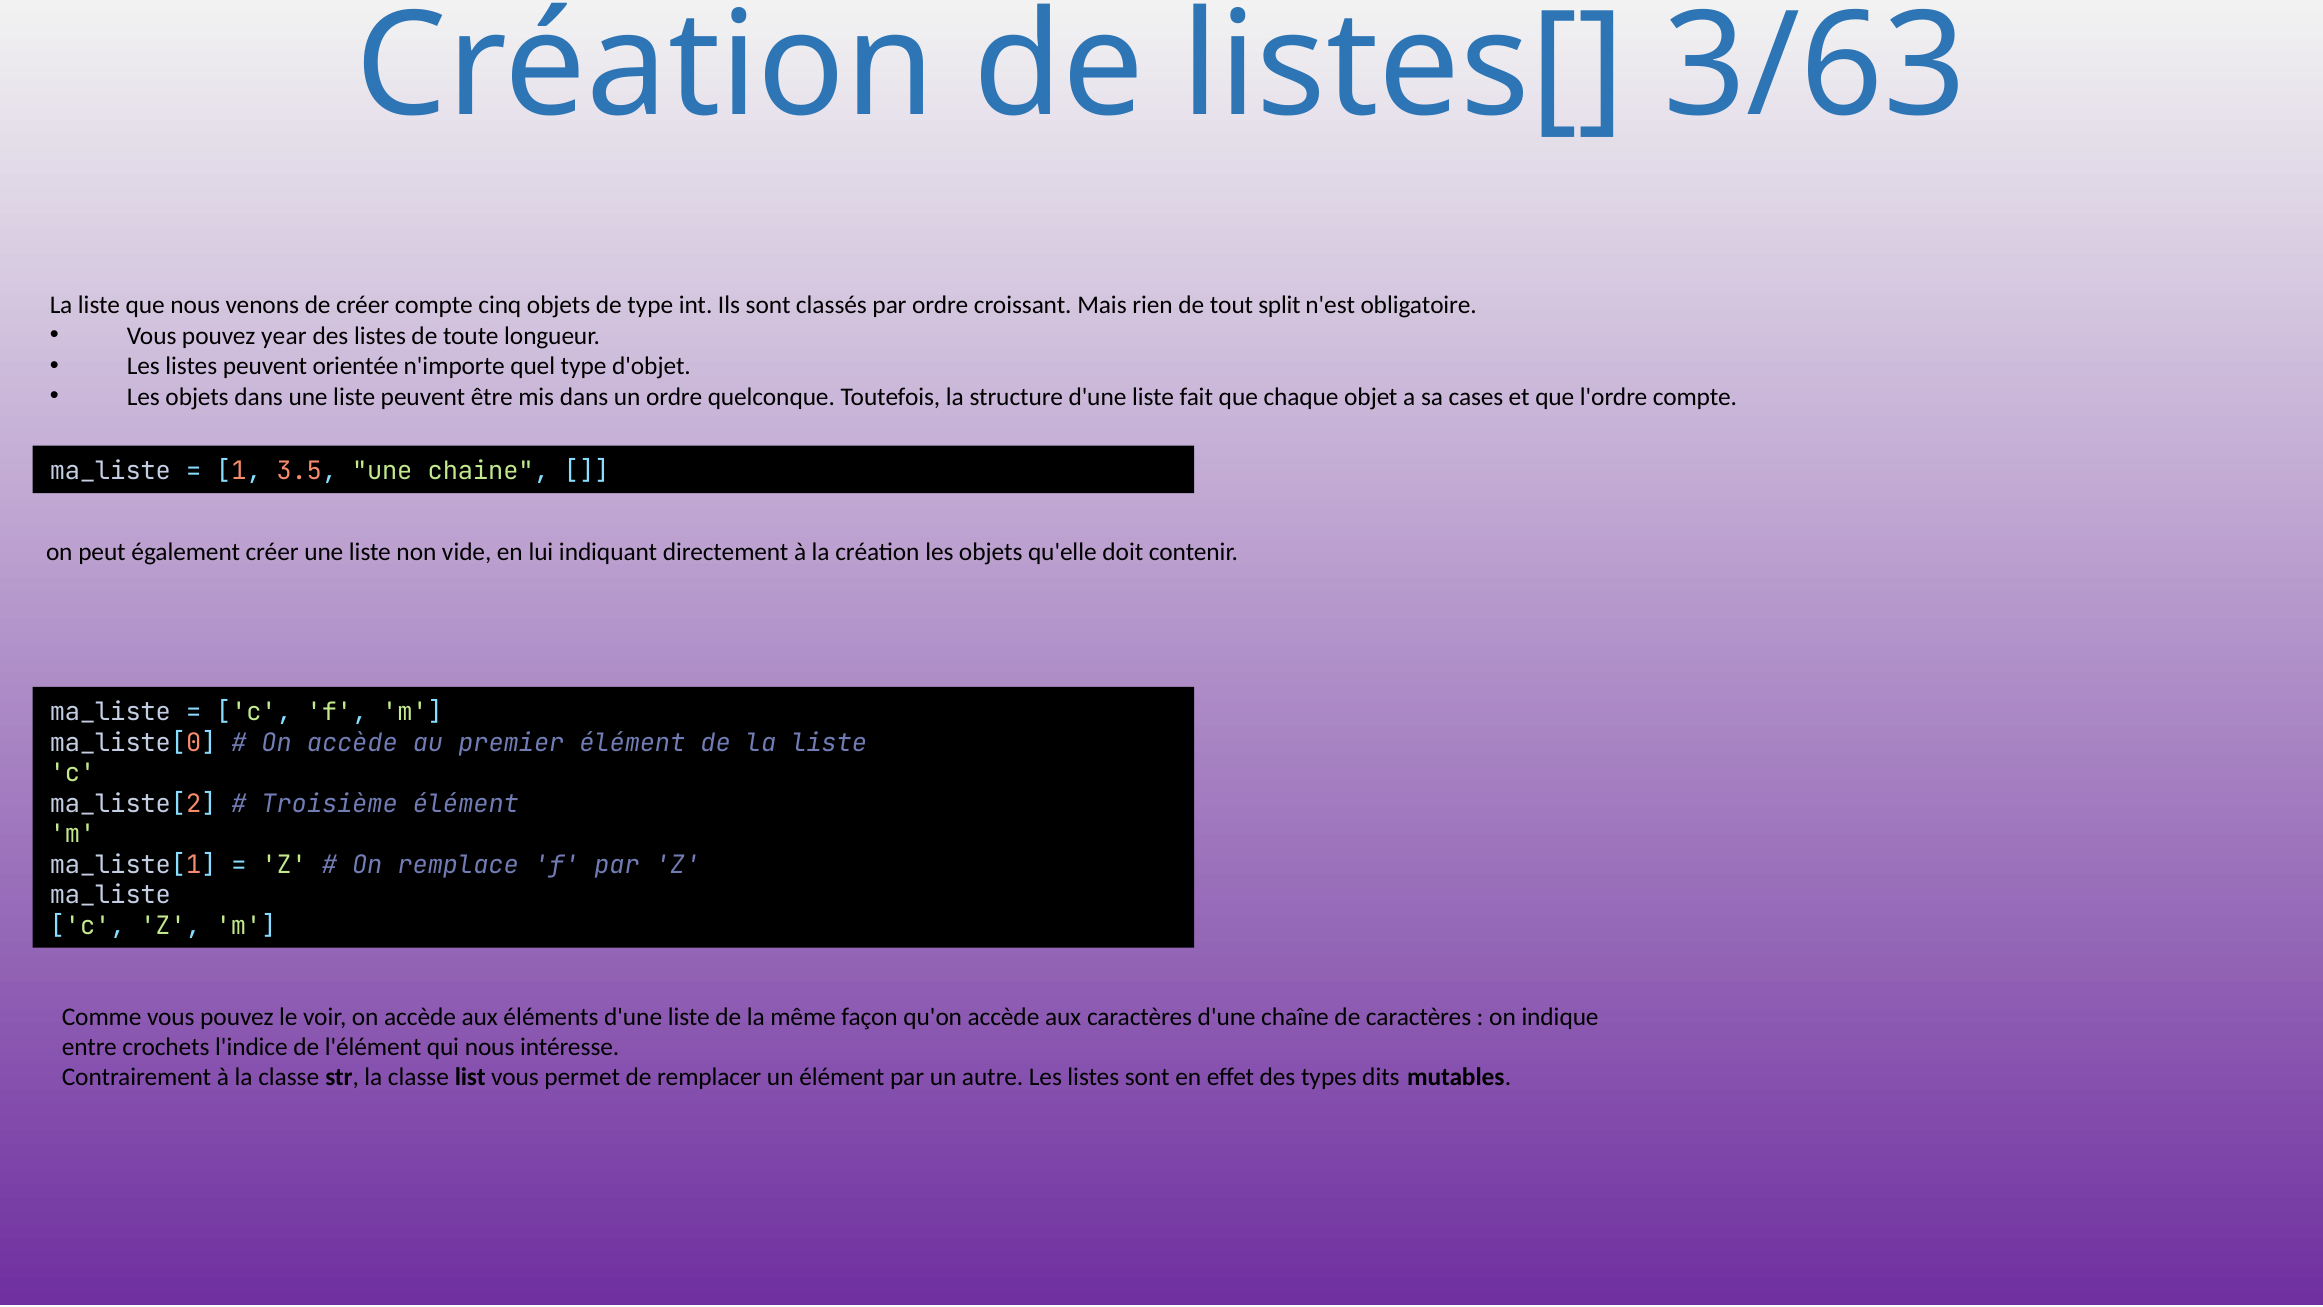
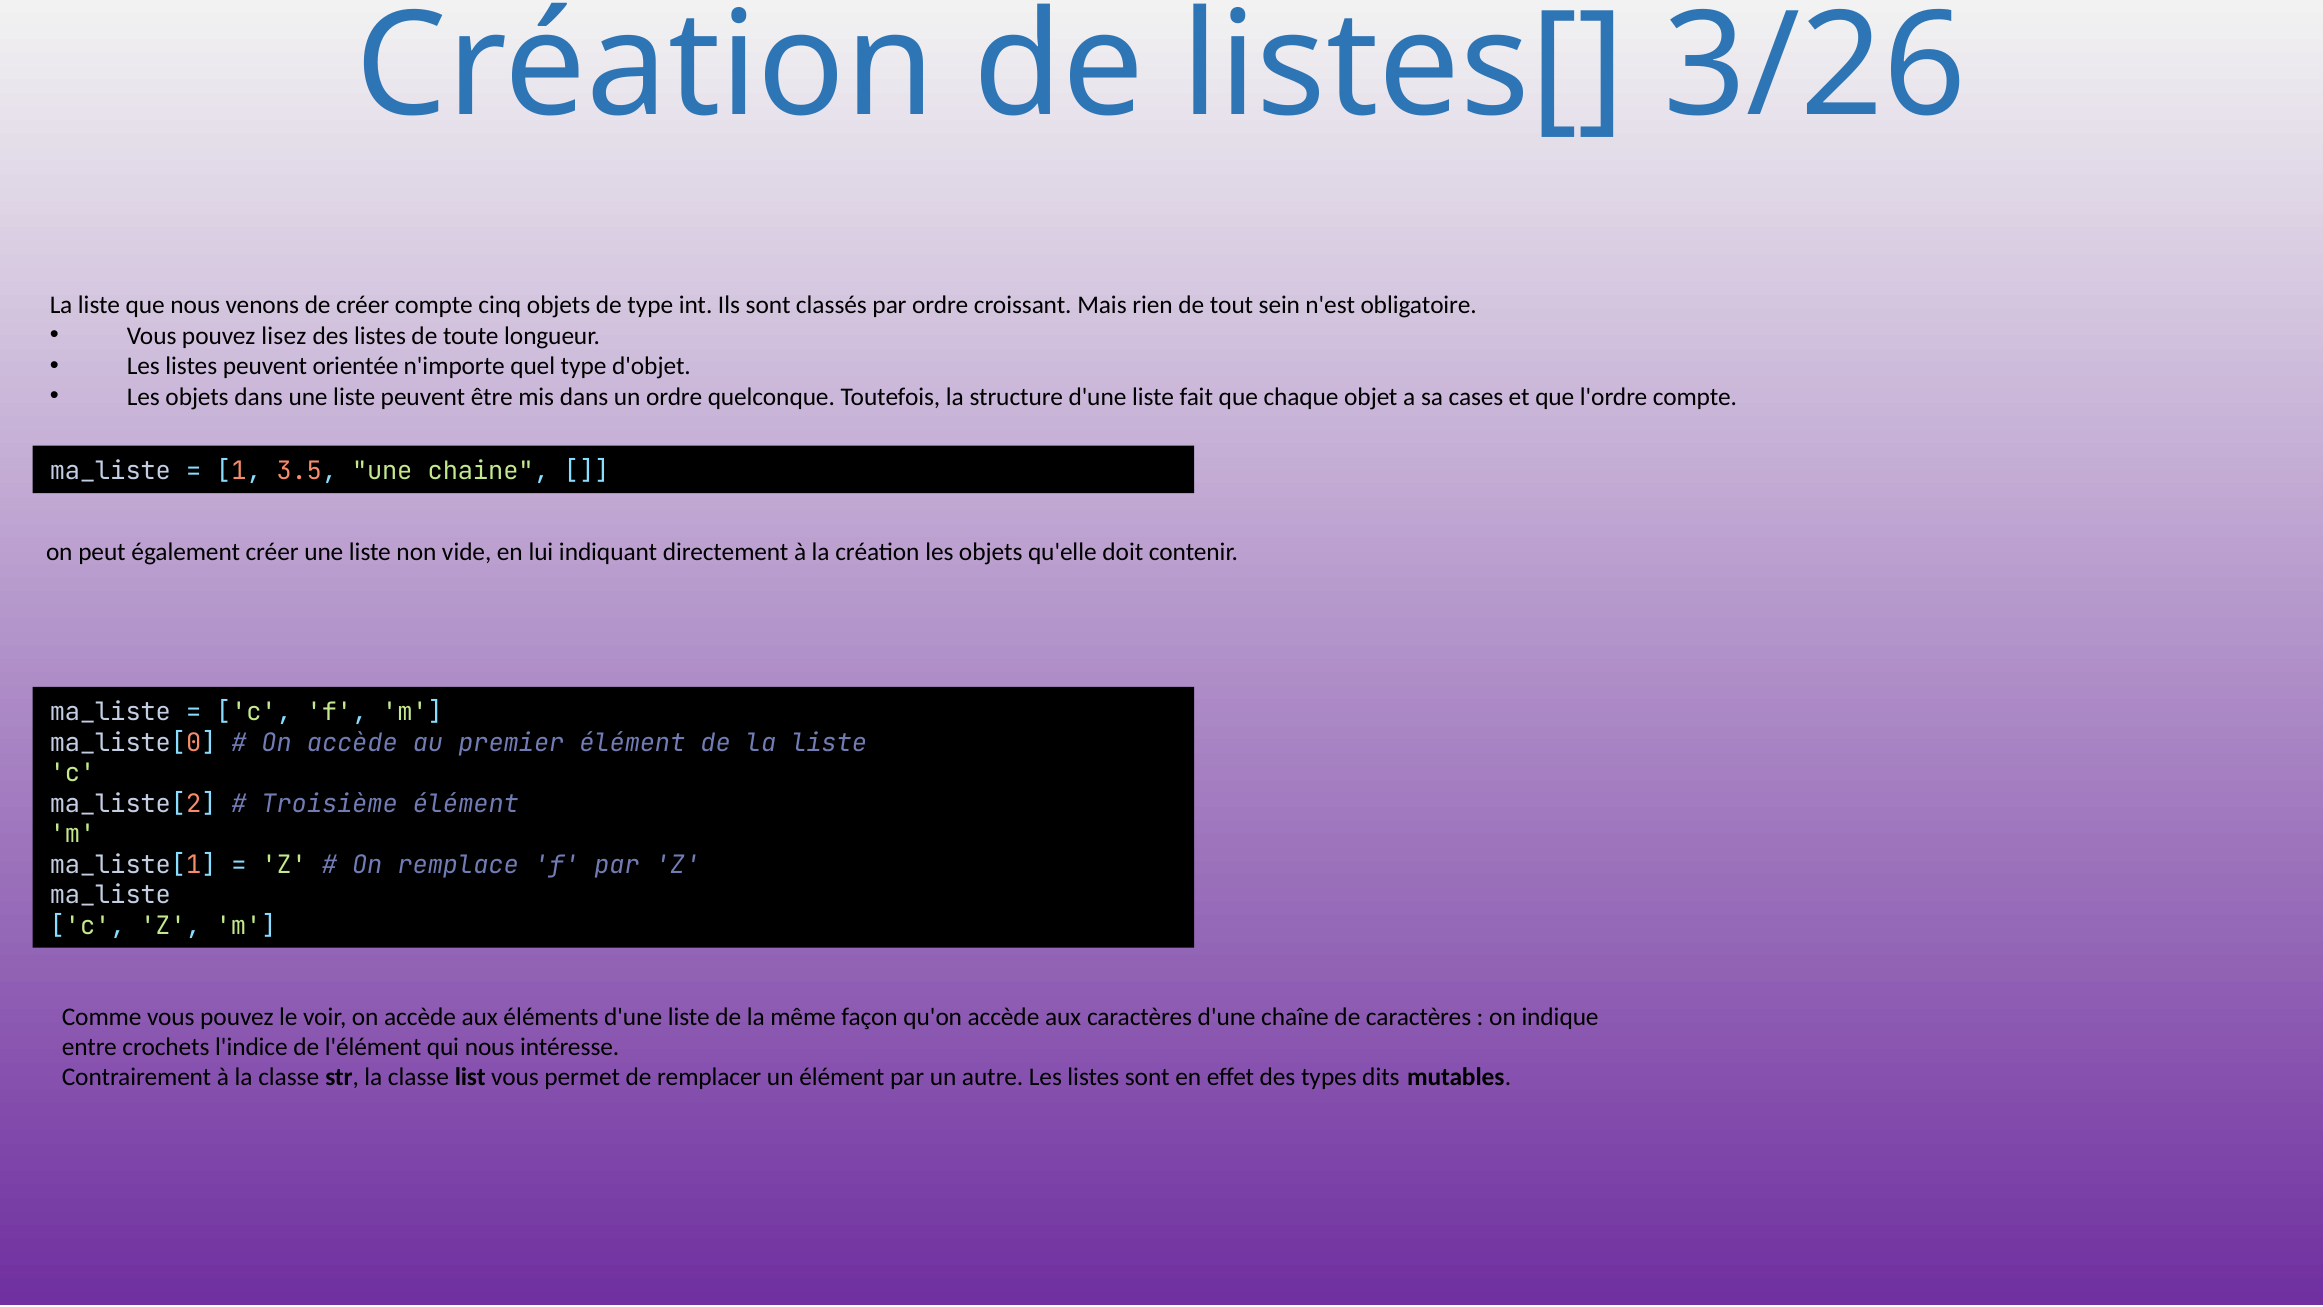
3/63: 3/63 -> 3/26
split: split -> sein
year: year -> lisez
